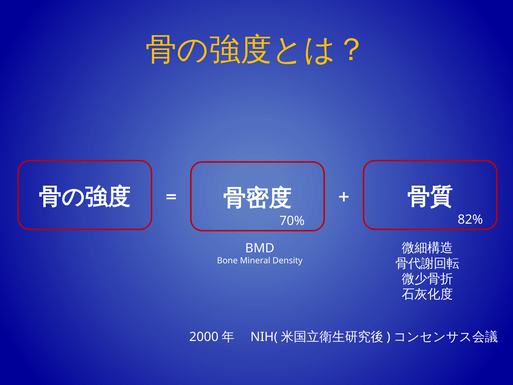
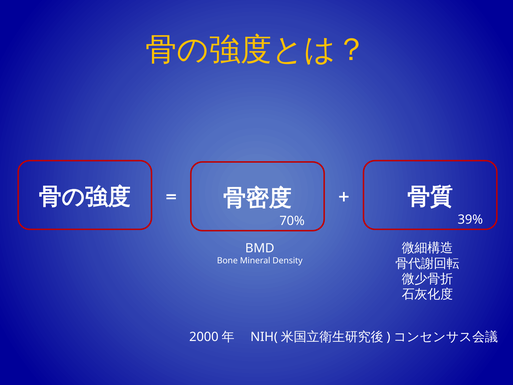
82%: 82% -> 39%
